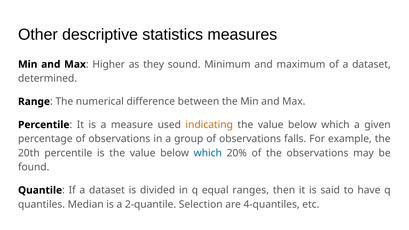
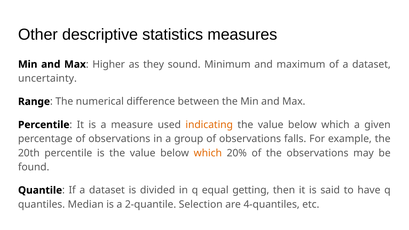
determined: determined -> uncertainty
which at (208, 153) colour: blue -> orange
ranges: ranges -> getting
